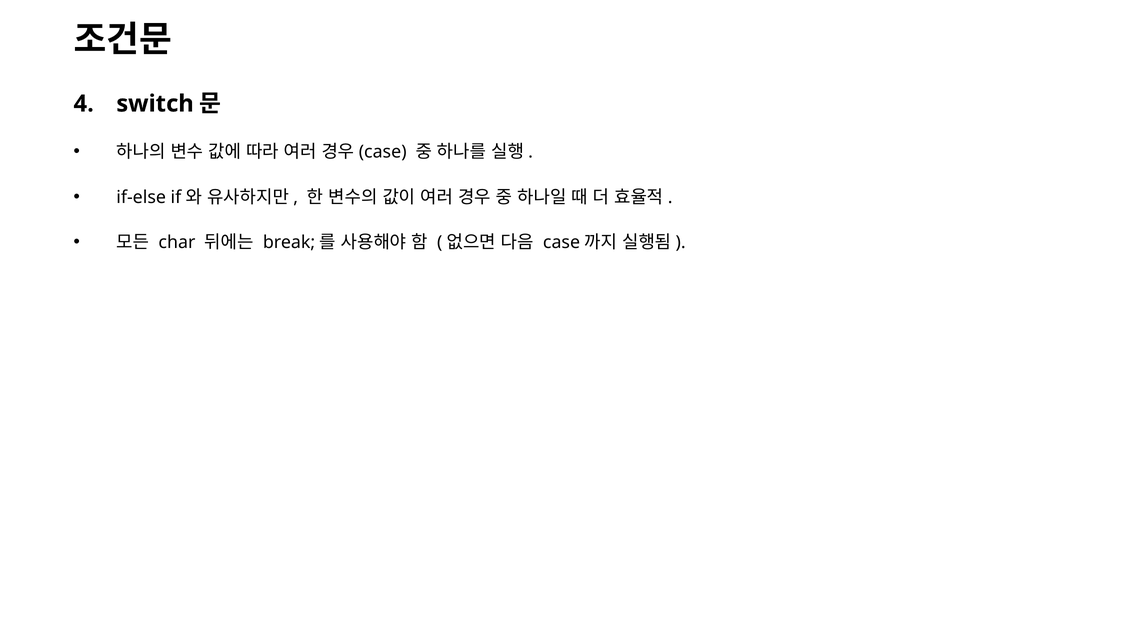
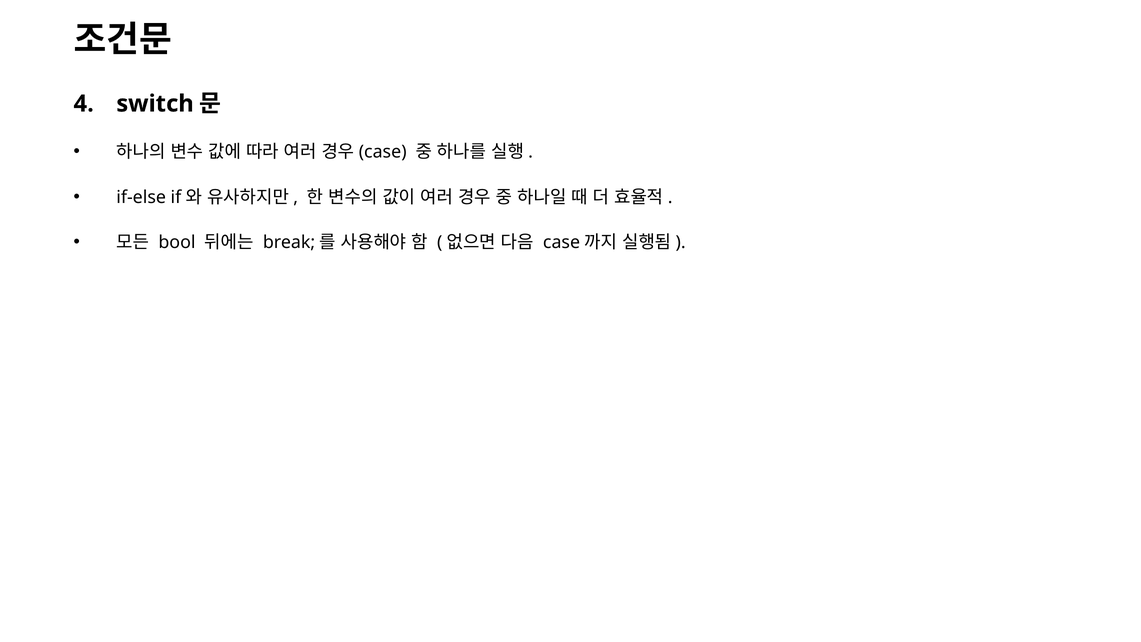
char: char -> bool
